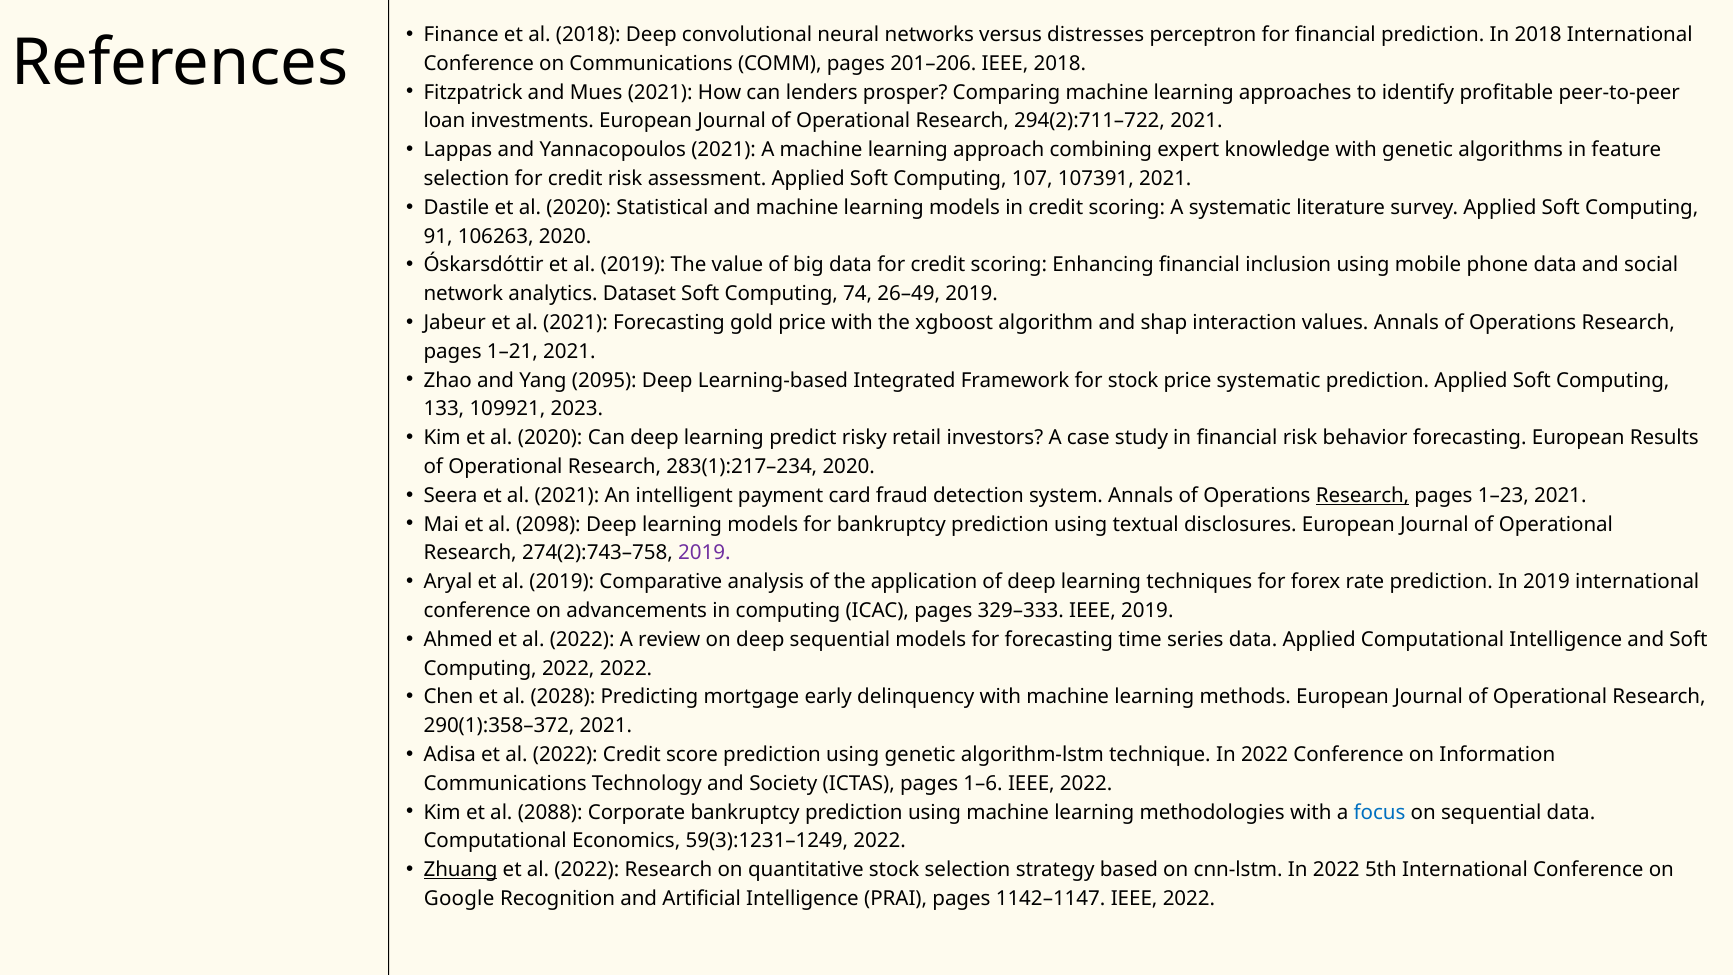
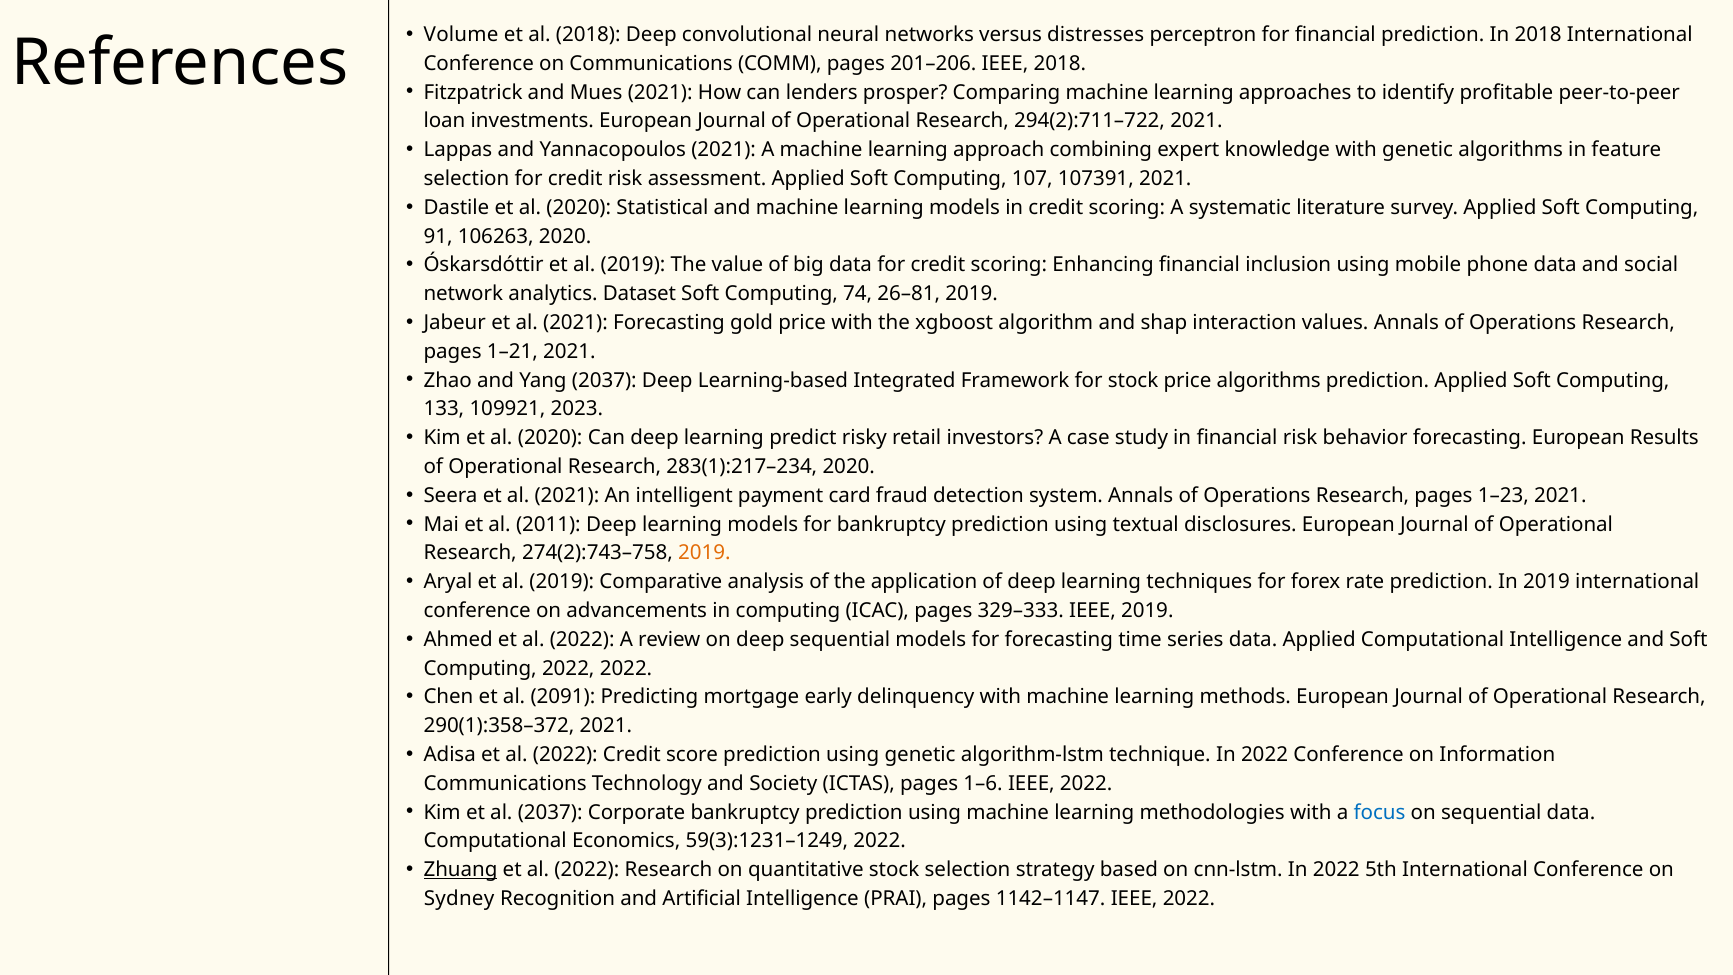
Finance: Finance -> Volume
26–49: 26–49 -> 26–81
Yang 2095: 2095 -> 2037
price systematic: systematic -> algorithms
Research at (1363, 495) underline: present -> none
2098: 2098 -> 2011
2019 at (704, 553) colour: purple -> orange
2028: 2028 -> 2091
al 2088: 2088 -> 2037
Google: Google -> Sydney
